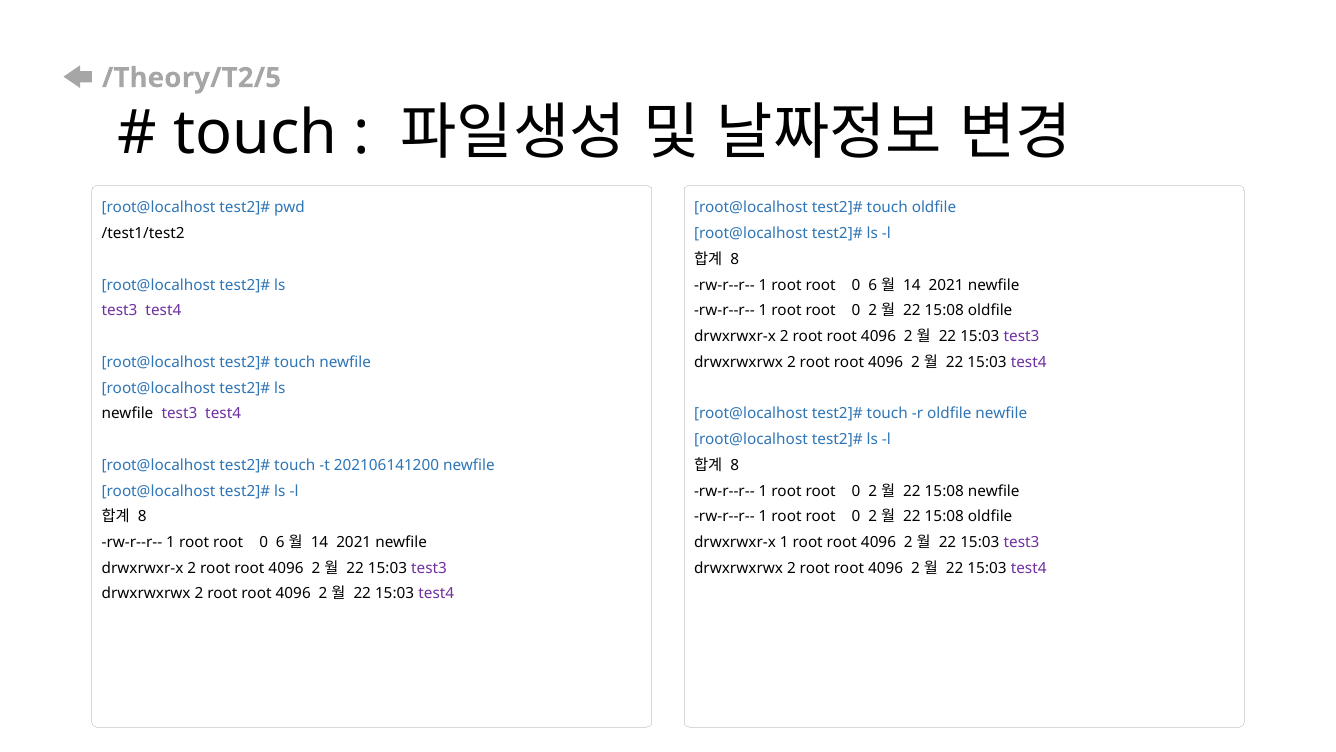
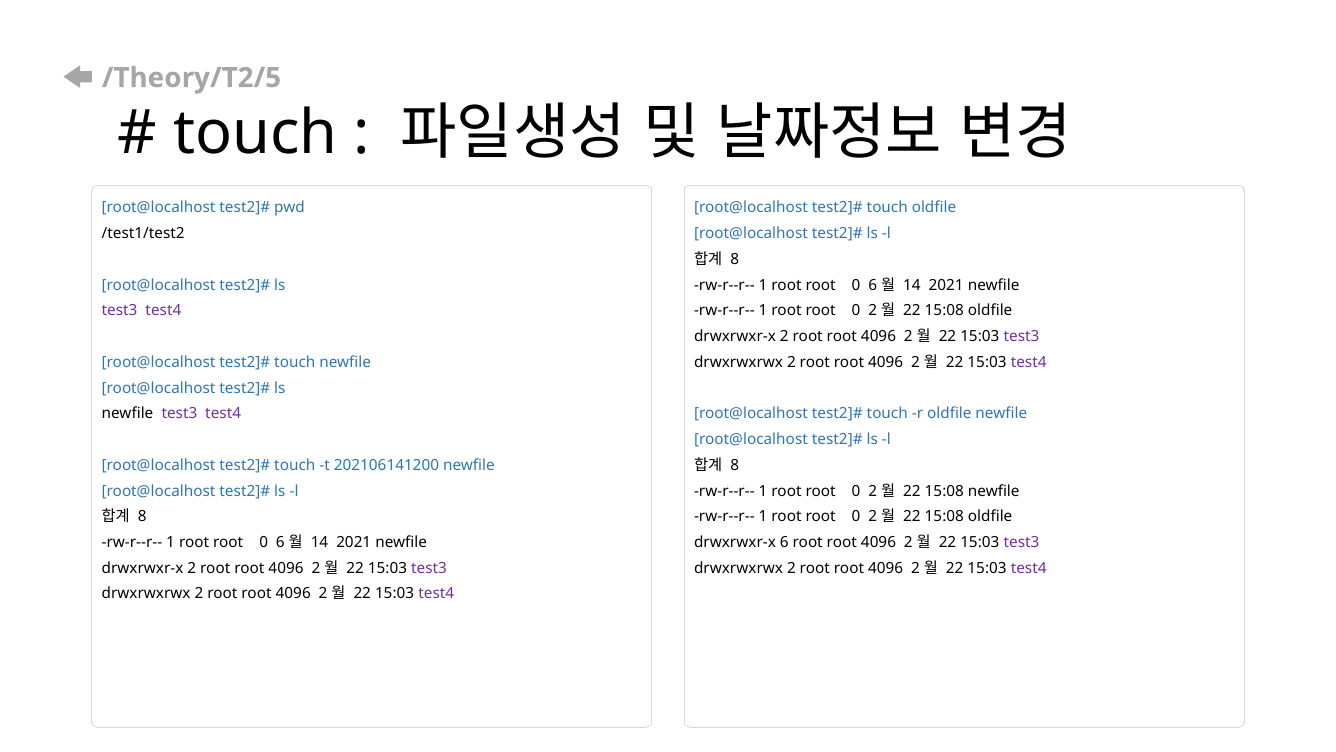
drwxrwxr-x 1: 1 -> 6
